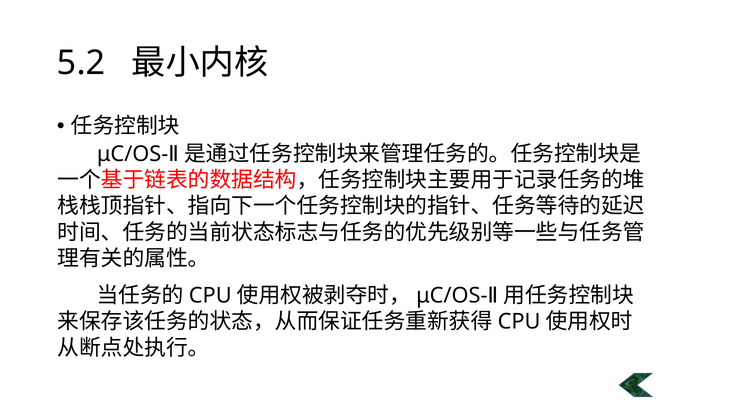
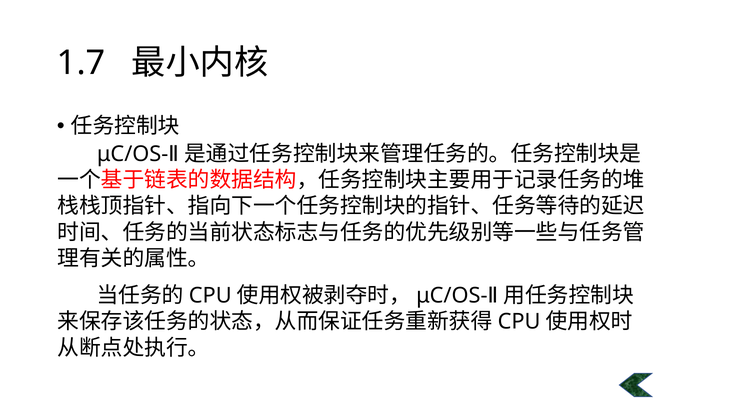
5.2: 5.2 -> 1.7
